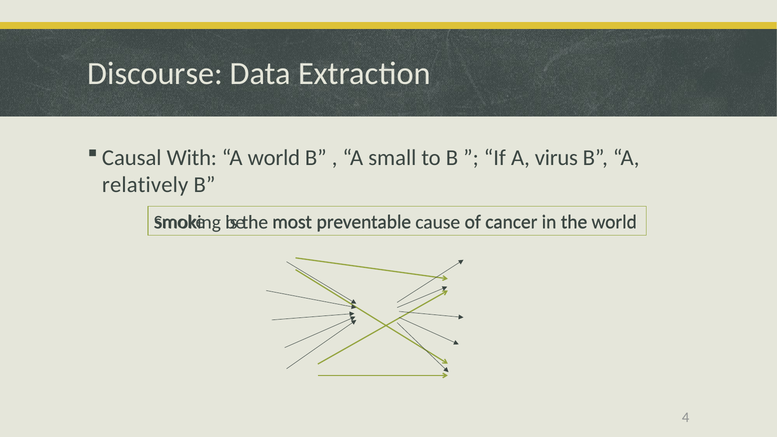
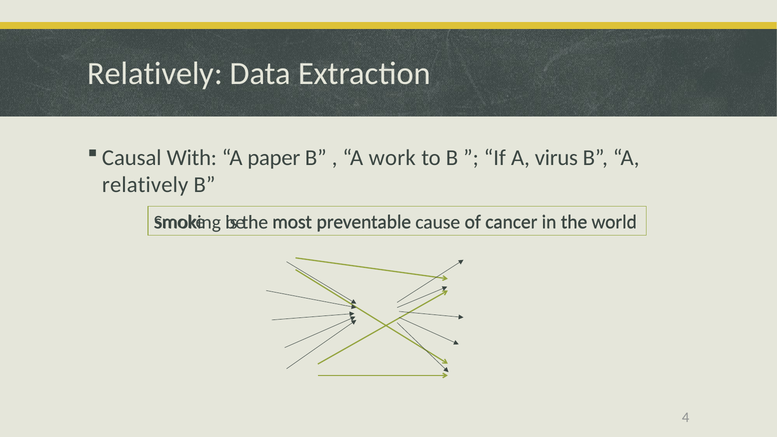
Discourse at (155, 73): Discourse -> Relatively
A world: world -> paper
small: small -> work
